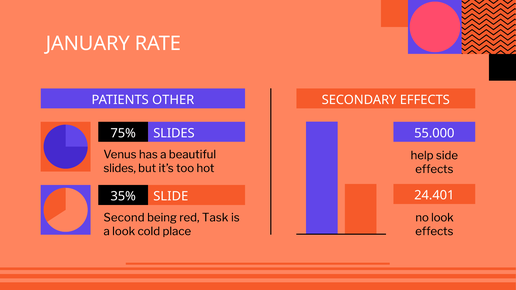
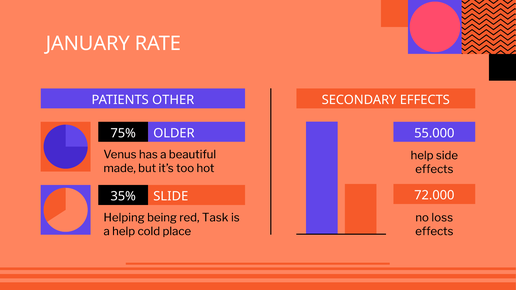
SLIDES at (174, 133): SLIDES -> OLDER
slides at (120, 168): slides -> made
24.401: 24.401 -> 72.000
Second: Second -> Helping
no look: look -> loss
a look: look -> help
